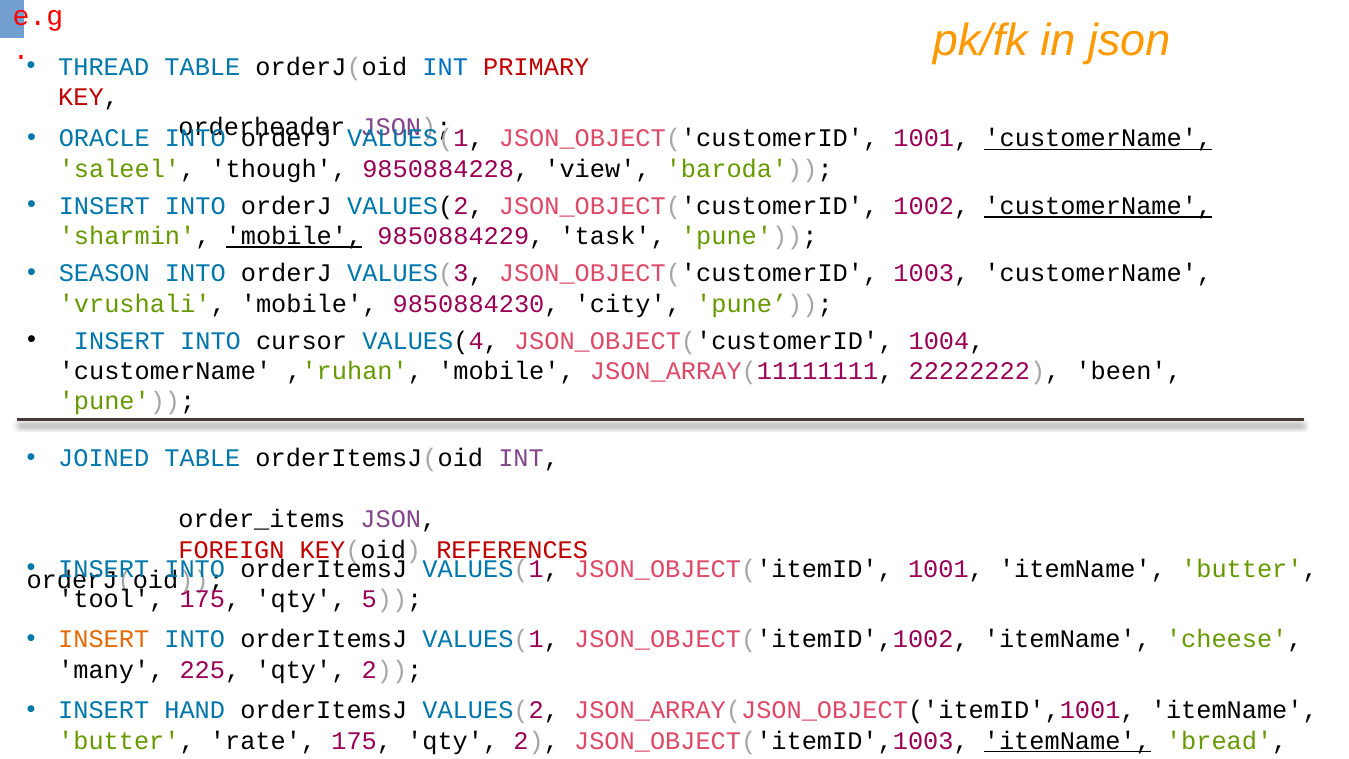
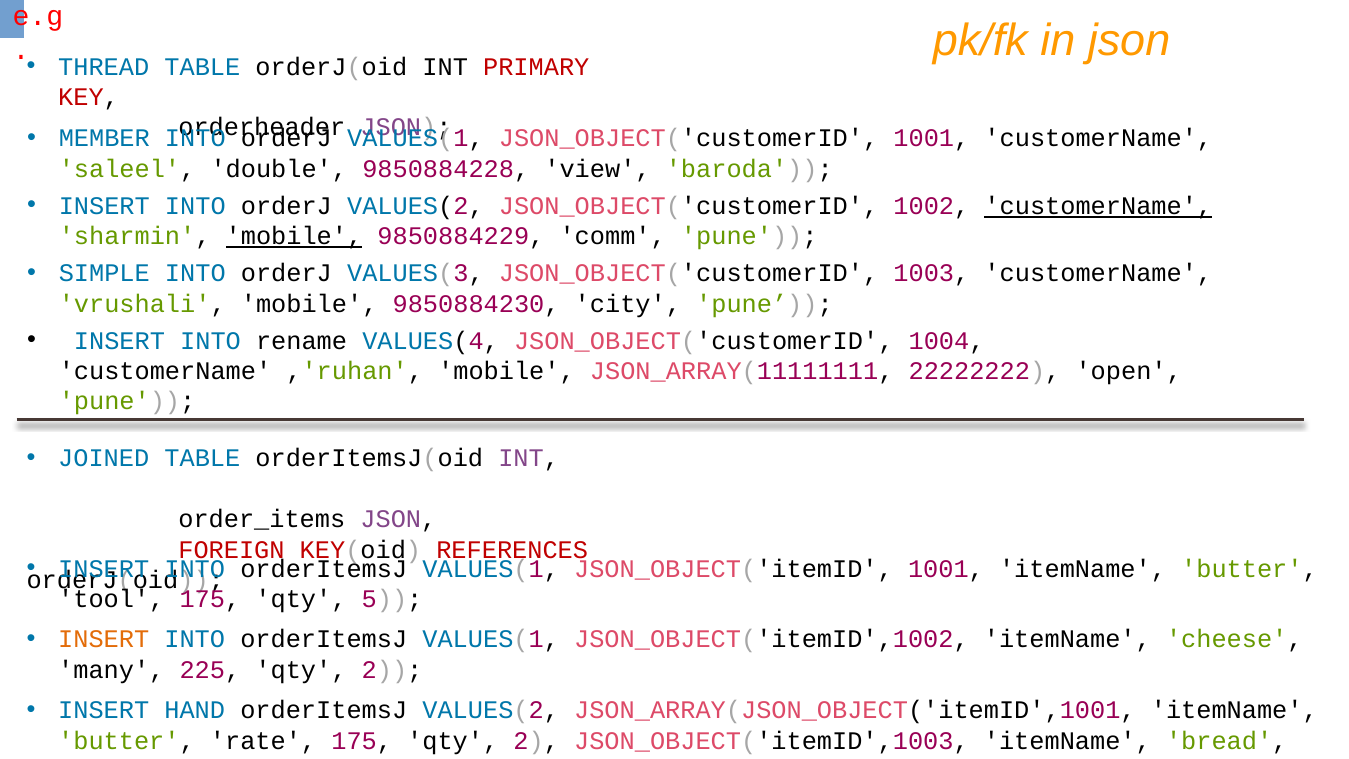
INT at (445, 67) colour: blue -> black
ORACLE: ORACLE -> MEMBER
customerName at (1098, 138) underline: present -> none
though: though -> double
task: task -> comm
SEASON: SEASON -> SIMPLE
cursor: cursor -> rename
been: been -> open
itemName at (1067, 741) underline: present -> none
